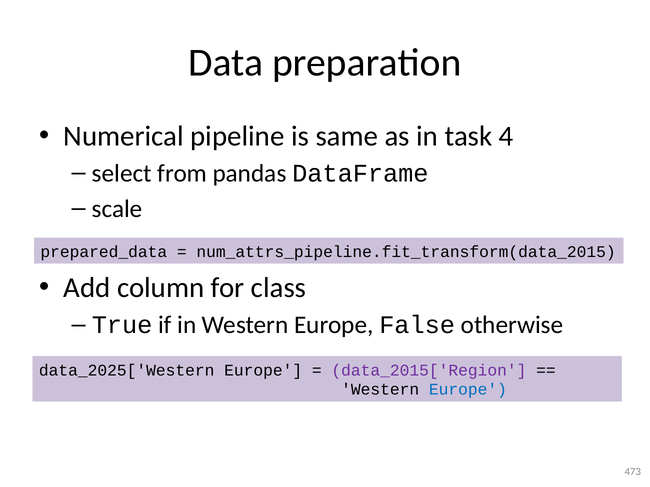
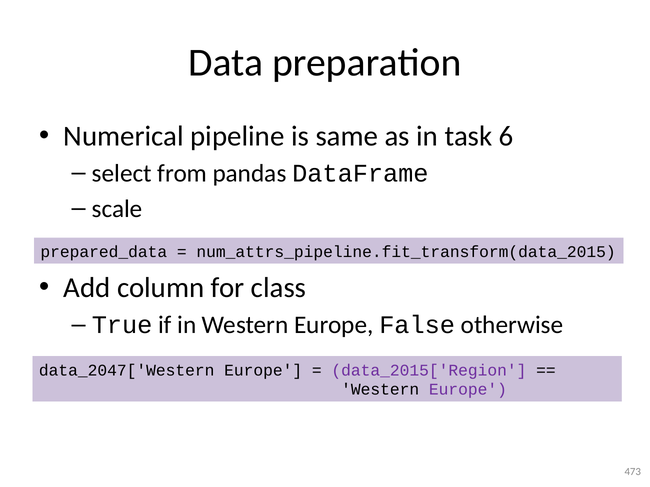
4: 4 -> 6
data_2025['Western: data_2025['Western -> data_2047['Western
Europe at (468, 390) colour: blue -> purple
